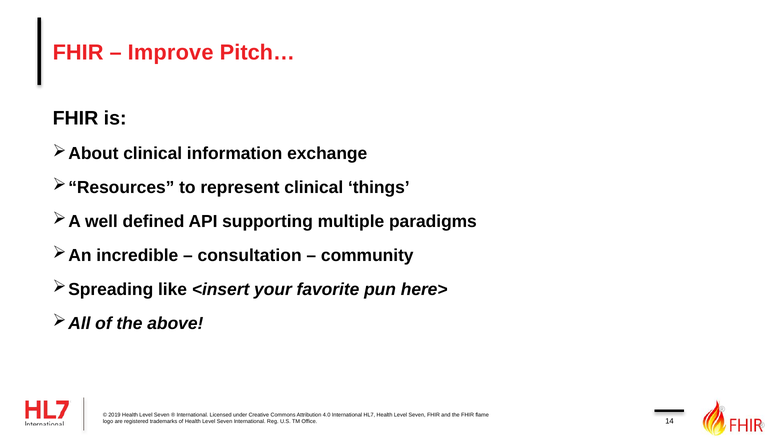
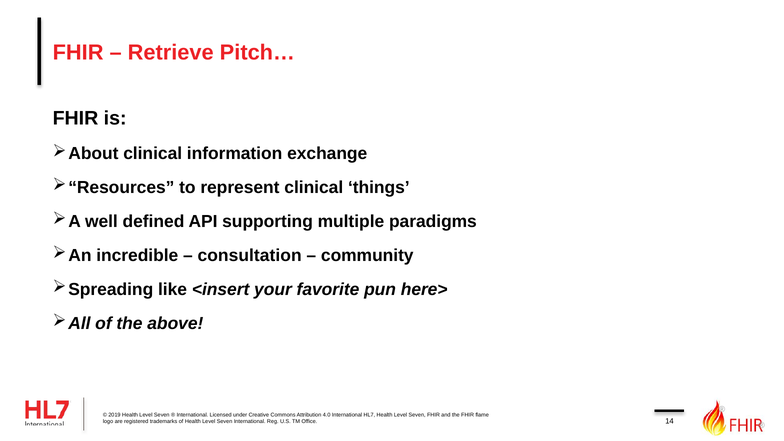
Improve: Improve -> Retrieve
